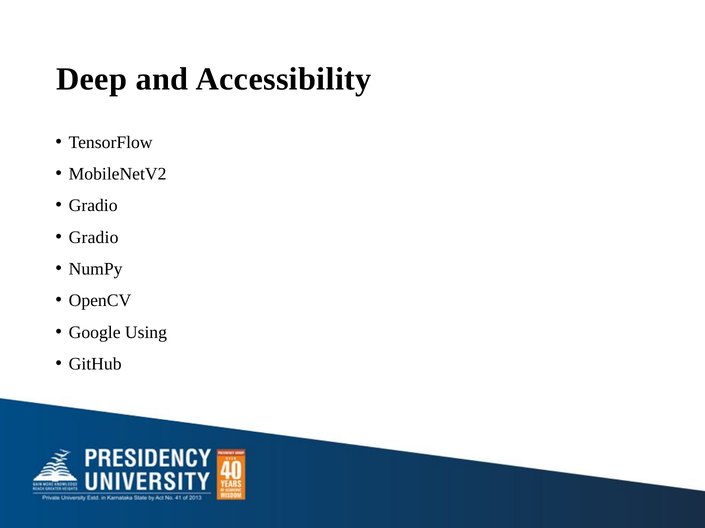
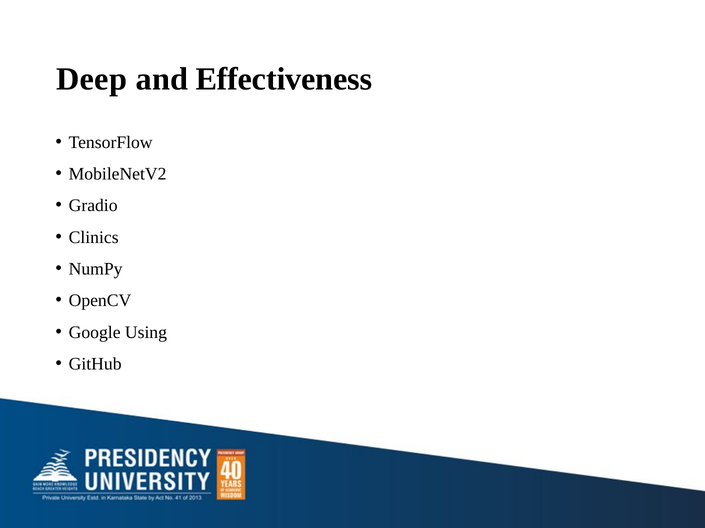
Accessibility: Accessibility -> Effectiveness
Gradio at (94, 238): Gradio -> Clinics
